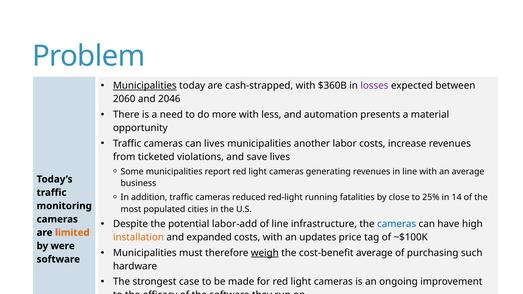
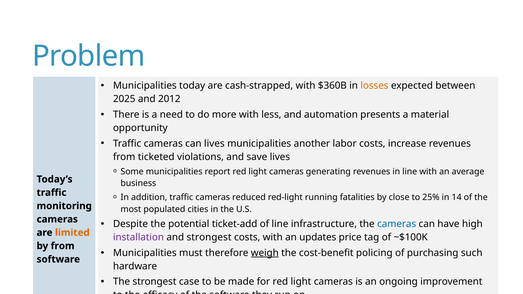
Municipalities at (145, 86) underline: present -> none
losses colour: purple -> orange
2060: 2060 -> 2025
2046: 2046 -> 2012
labor-add: labor-add -> ticket-add
installation colour: orange -> purple
and expanded: expanded -> strongest
by were: were -> from
cost-benefit average: average -> policing
